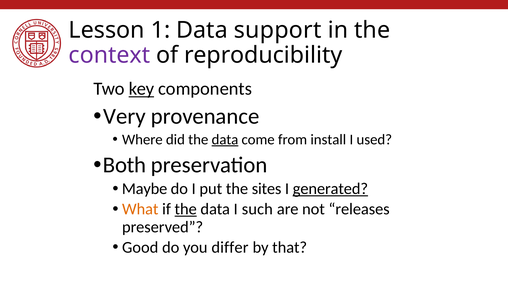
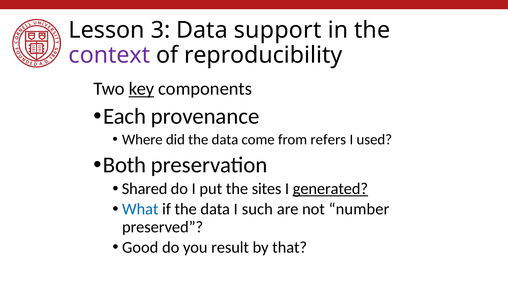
1: 1 -> 3
Very: Very -> Each
data at (225, 139) underline: present -> none
install: install -> refers
Maybe: Maybe -> Shared
What colour: orange -> blue
the at (186, 209) underline: present -> none
releases: releases -> number
differ: differ -> result
